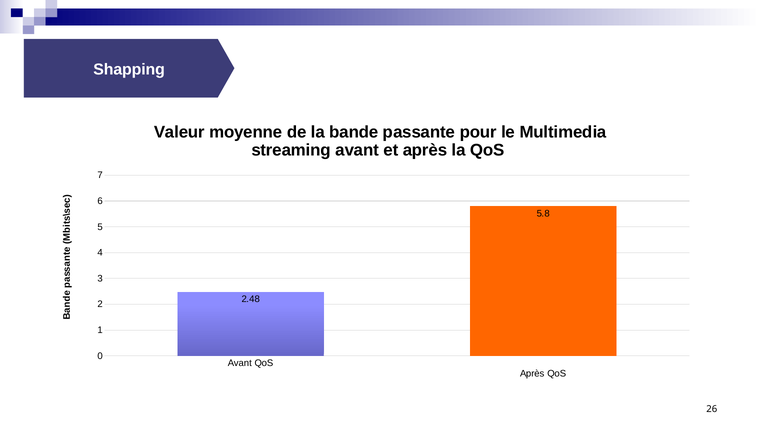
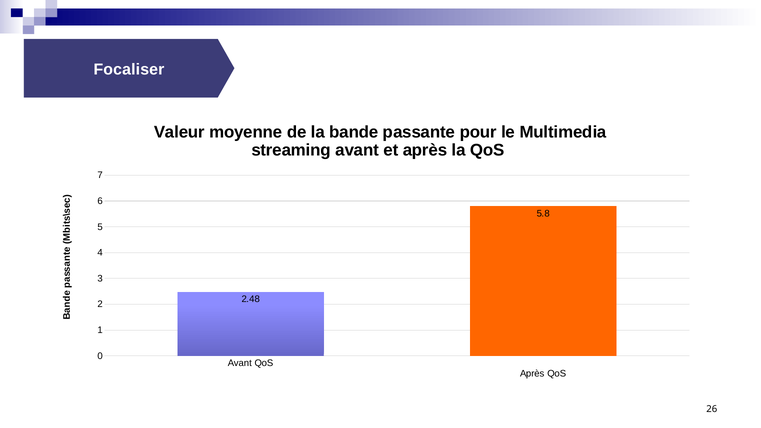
Shapping: Shapping -> Focaliser
